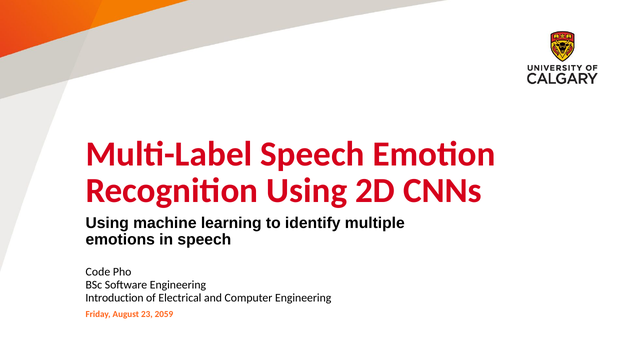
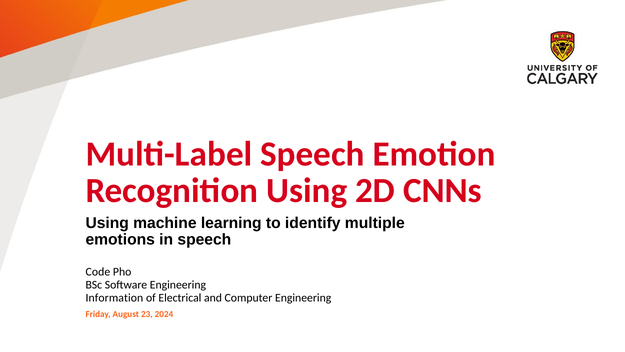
Introduction: Introduction -> Information
2059: 2059 -> 2024
